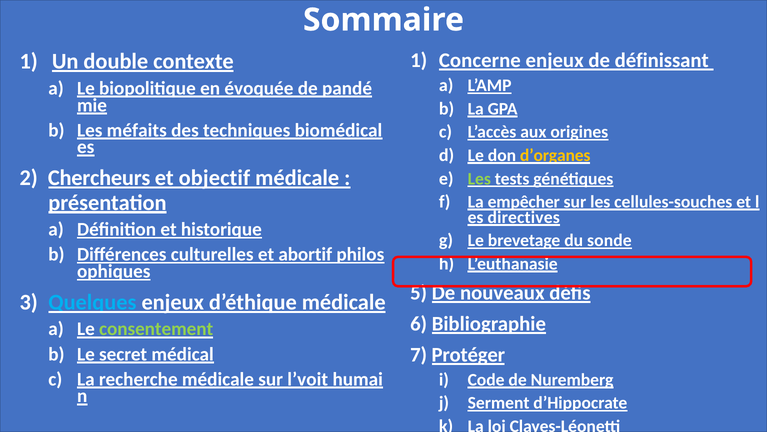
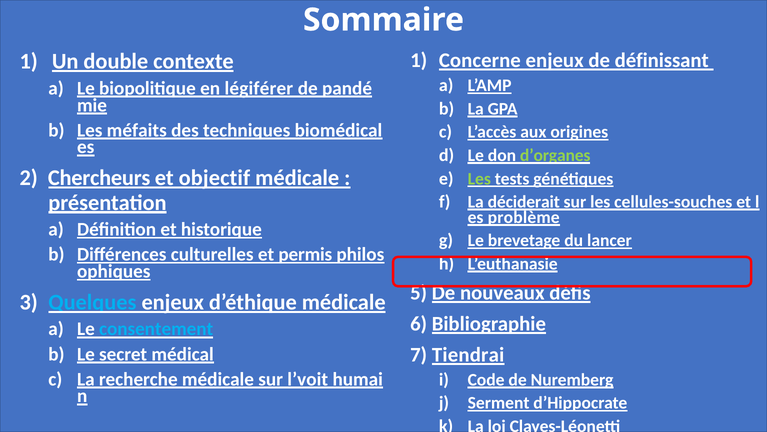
évoquée: évoquée -> légiférer
d’organes colour: yellow -> light green
empêcher: empêcher -> déciderait
directives: directives -> problème
sonde: sonde -> lancer
abortif: abortif -> permis
consentement colour: light green -> light blue
Protéger: Protéger -> Tiendrai
